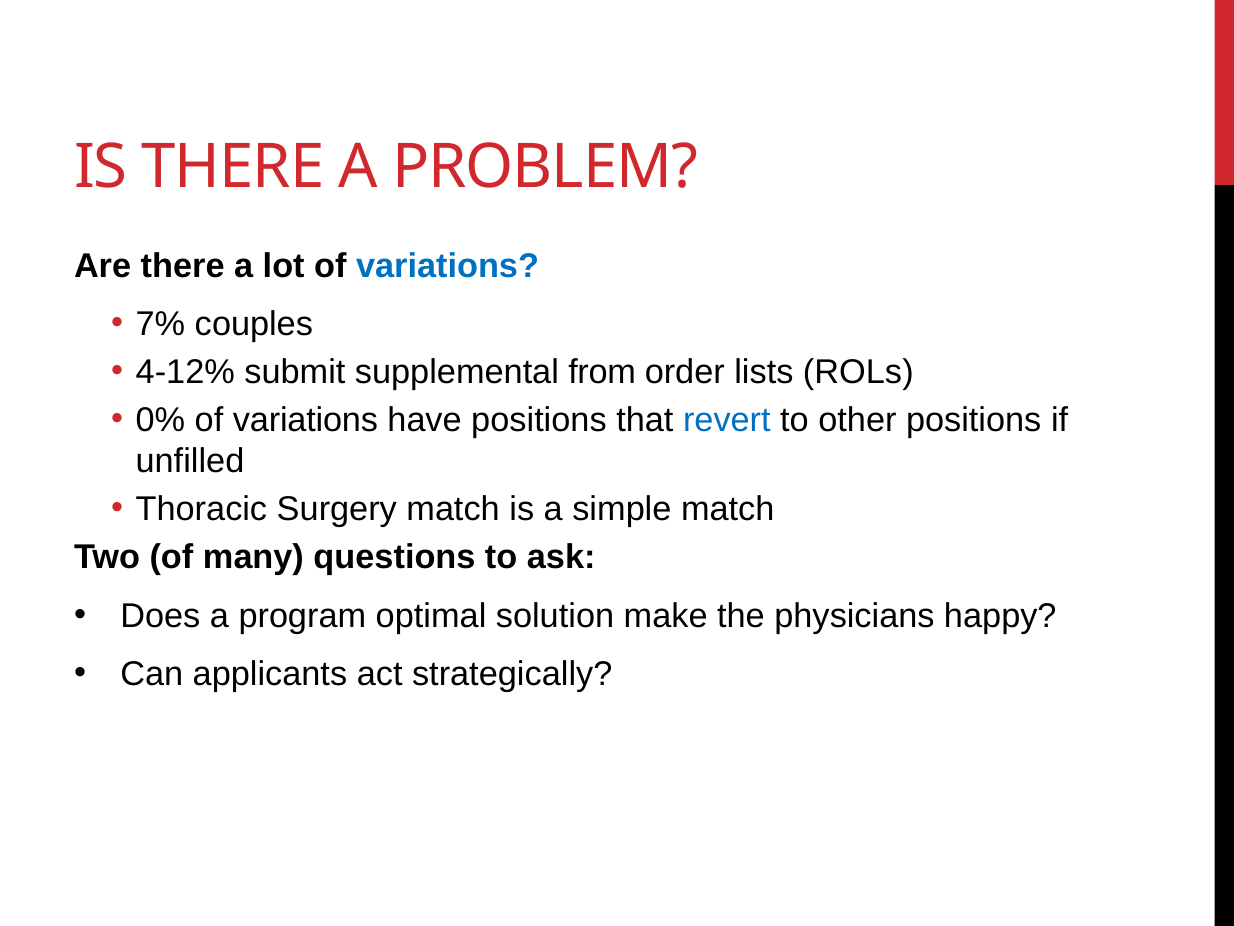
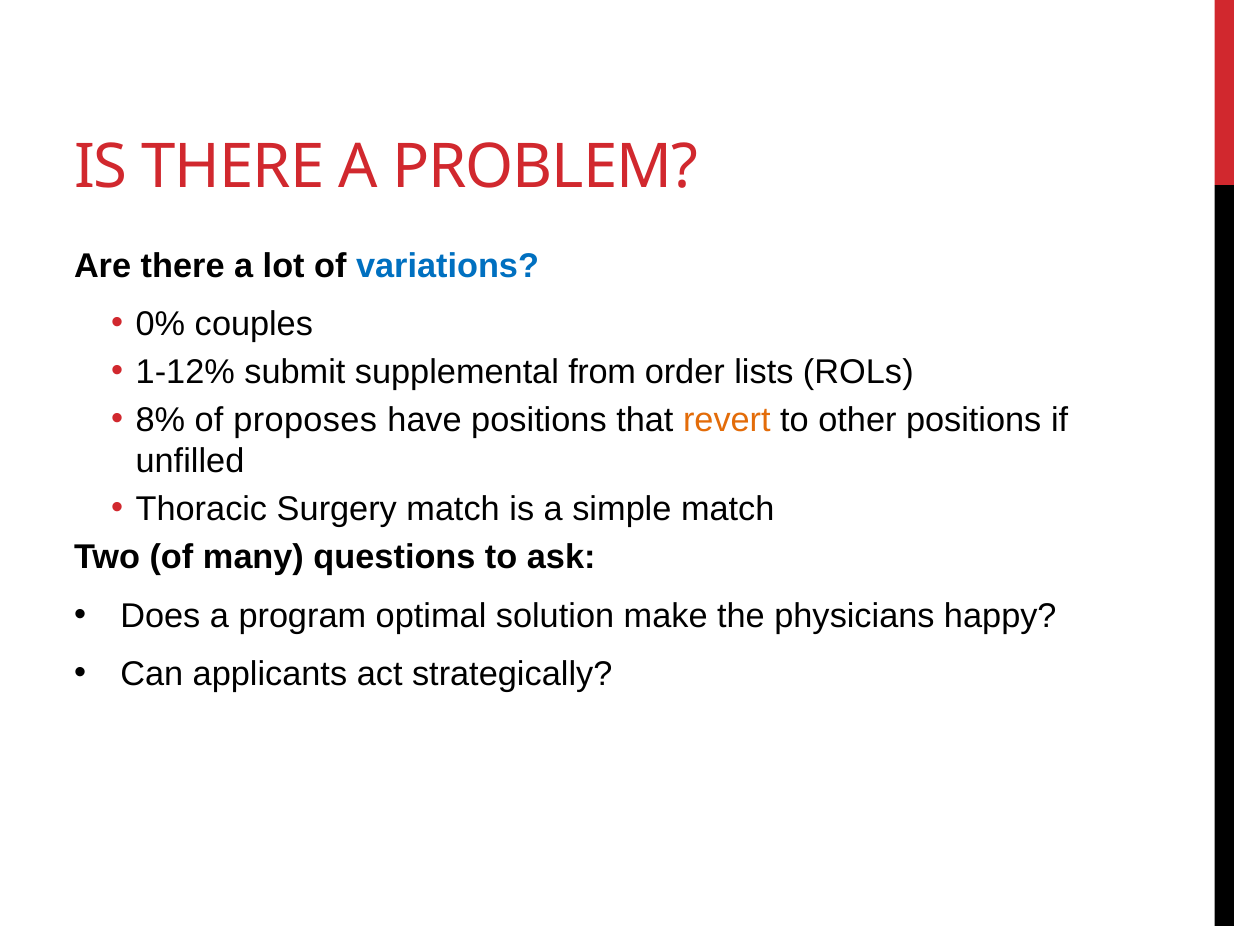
7%: 7% -> 0%
4-12%: 4-12% -> 1-12%
0%: 0% -> 8%
variations at (305, 420): variations -> proposes
revert colour: blue -> orange
